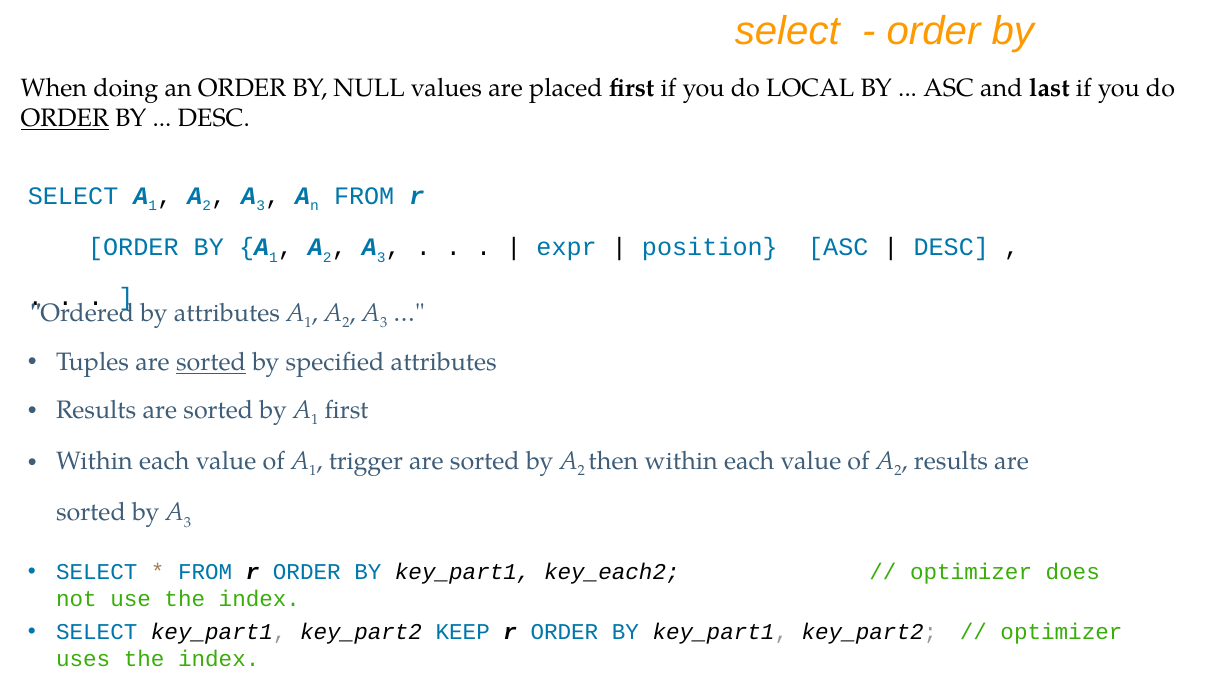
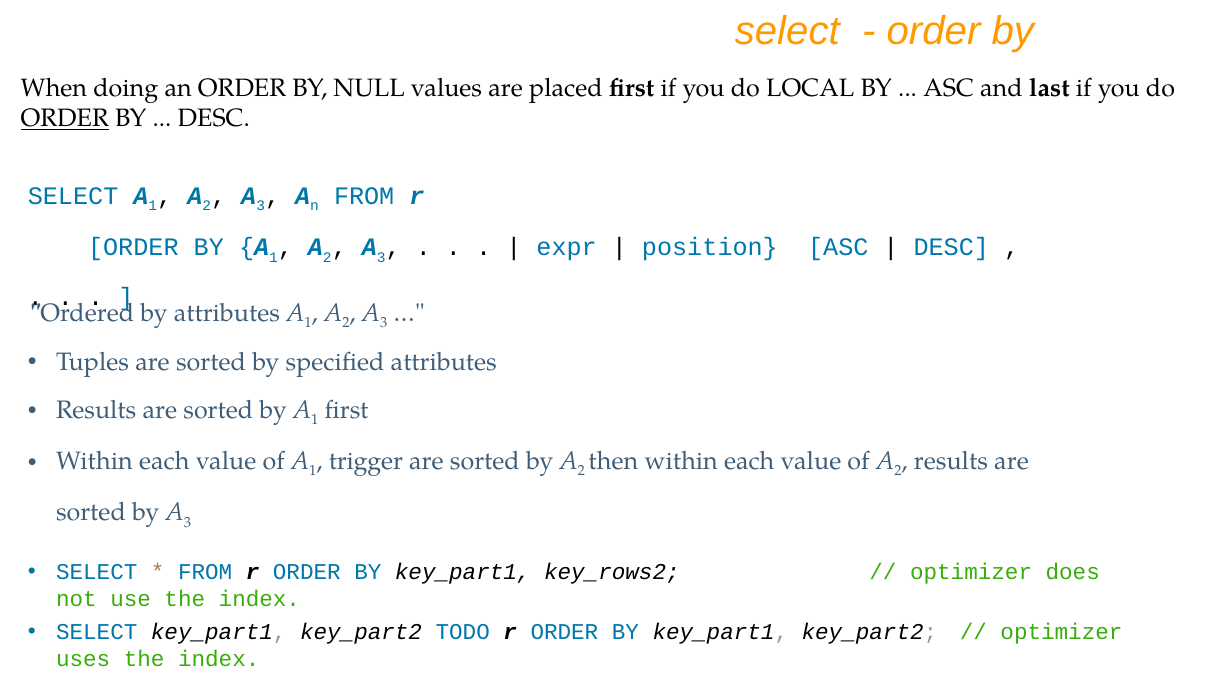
sorted at (211, 363) underline: present -> none
key_each2: key_each2 -> key_rows2
KEEP: KEEP -> TODO
